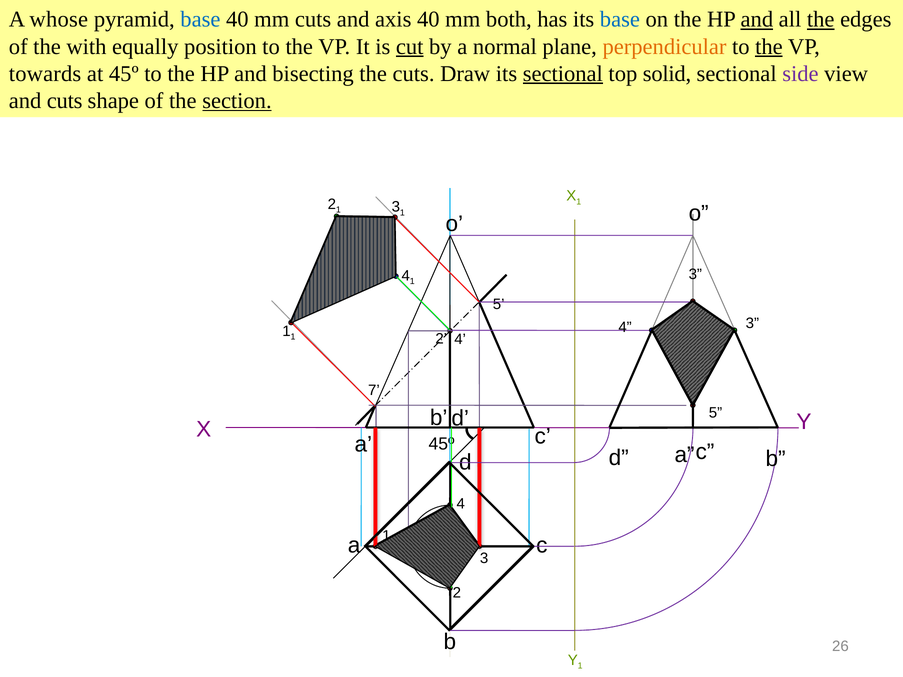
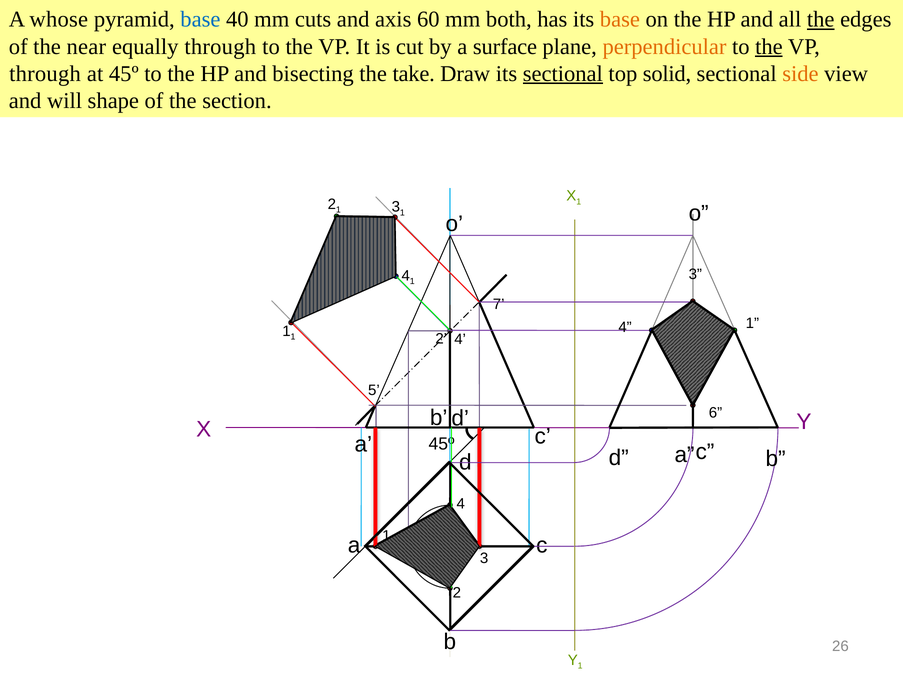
axis 40: 40 -> 60
base at (620, 20) colour: blue -> orange
and at (757, 20) underline: present -> none
with: with -> near
equally position: position -> through
cut underline: present -> none
normal: normal -> surface
towards at (45, 74): towards -> through
the cuts: cuts -> take
side colour: purple -> orange
and cuts: cuts -> will
section underline: present -> none
5 at (499, 305): 5 -> 7
3 at (752, 323): 3 -> 1
7: 7 -> 5
5 at (716, 413): 5 -> 6
